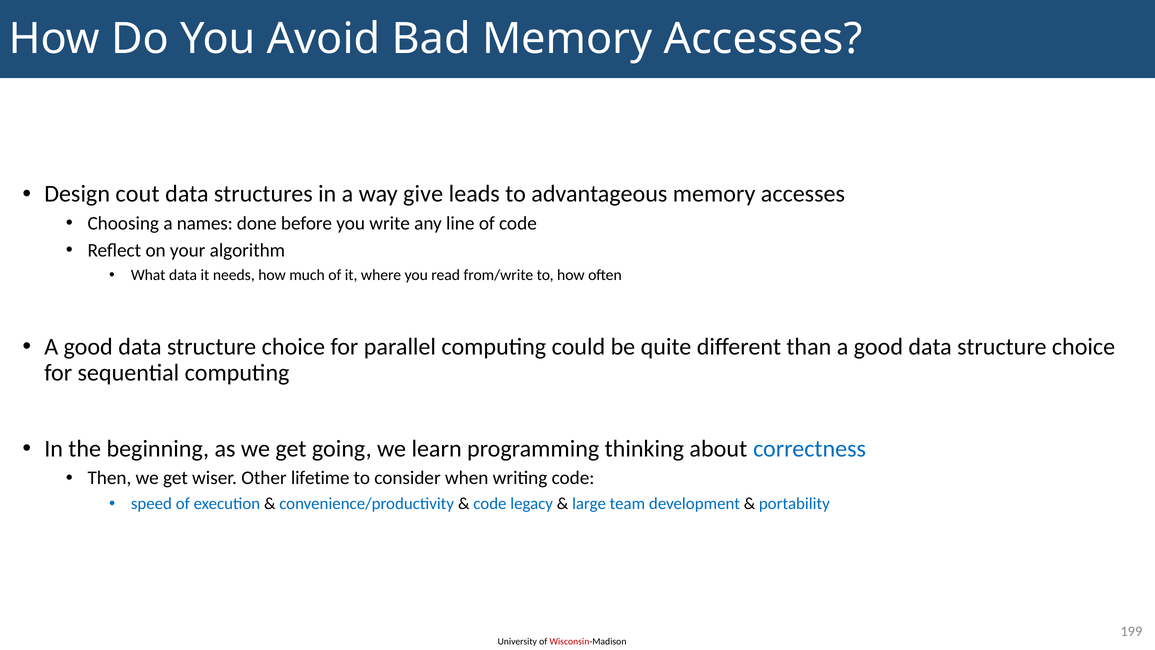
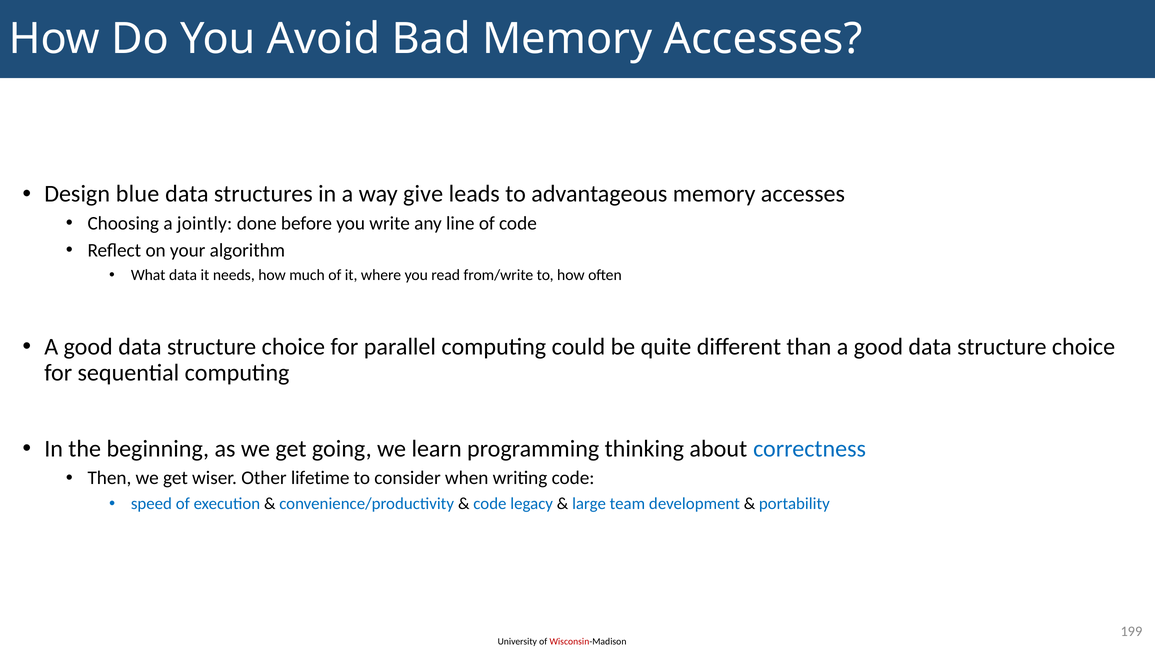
cout: cout -> blue
names: names -> jointly
